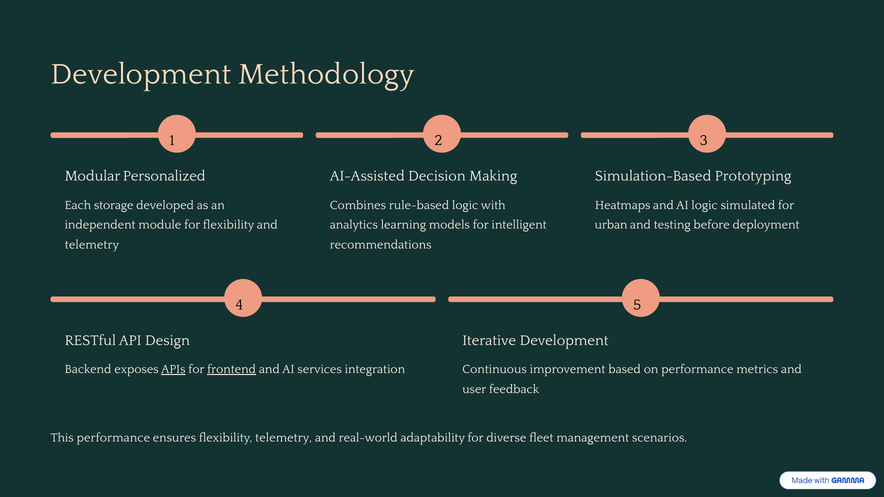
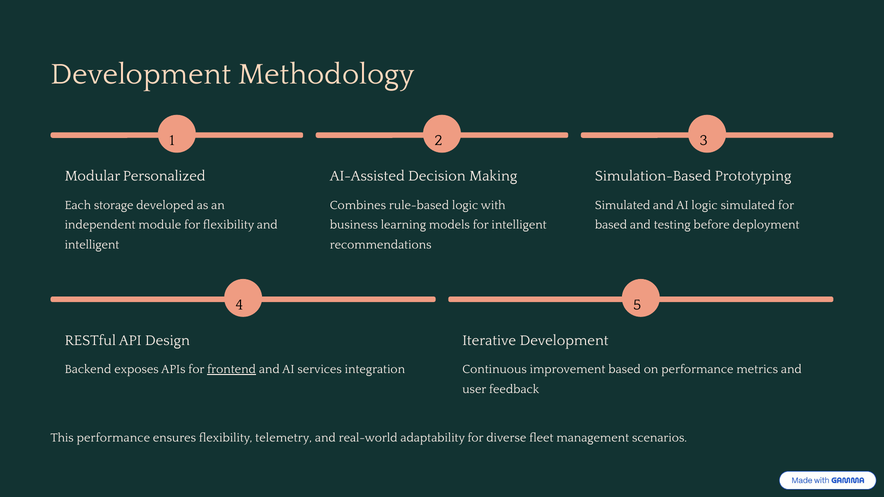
Heatmaps at (623, 205): Heatmaps -> Simulated
analytics: analytics -> business
urban at (611, 225): urban -> based
telemetry at (92, 245): telemetry -> intelligent
APIs underline: present -> none
